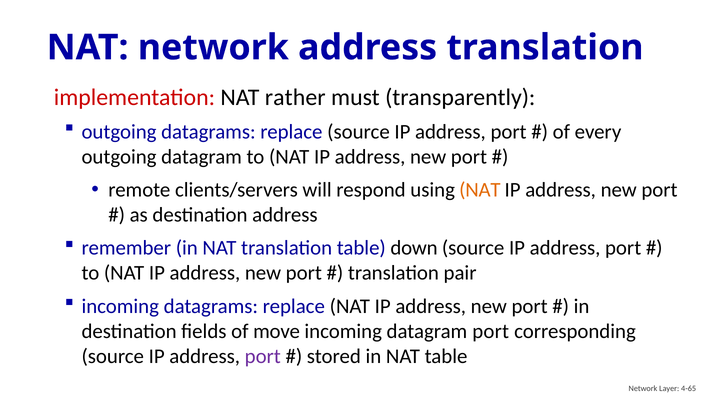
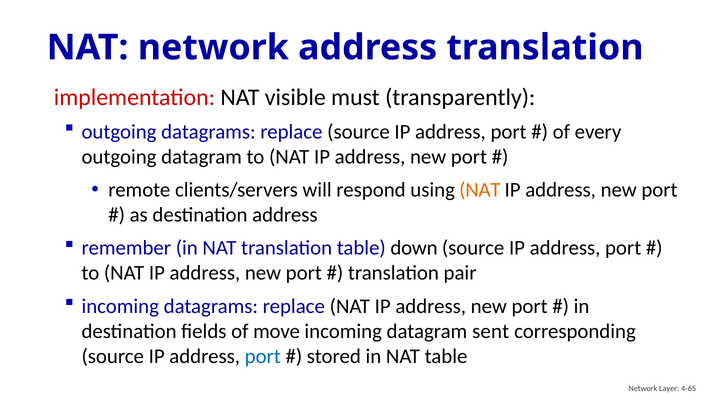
rather: rather -> visible
datagram port: port -> sent
port at (263, 356) colour: purple -> blue
